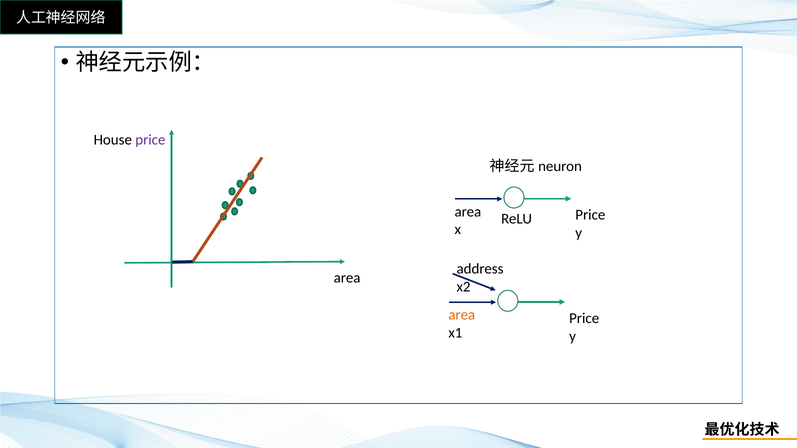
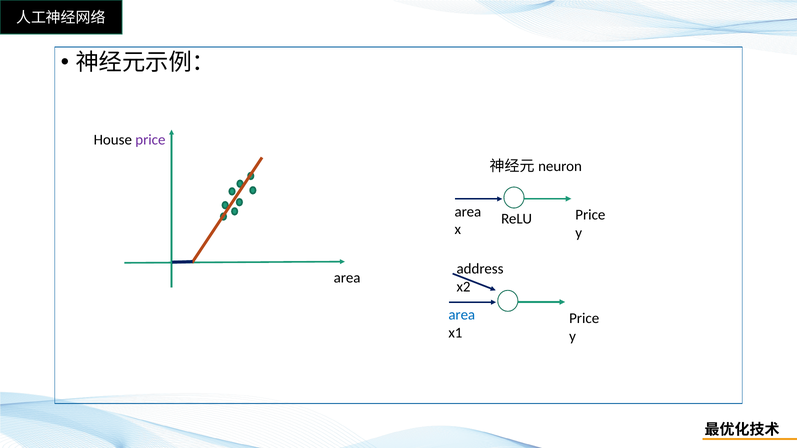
area at (462, 315) colour: orange -> blue
